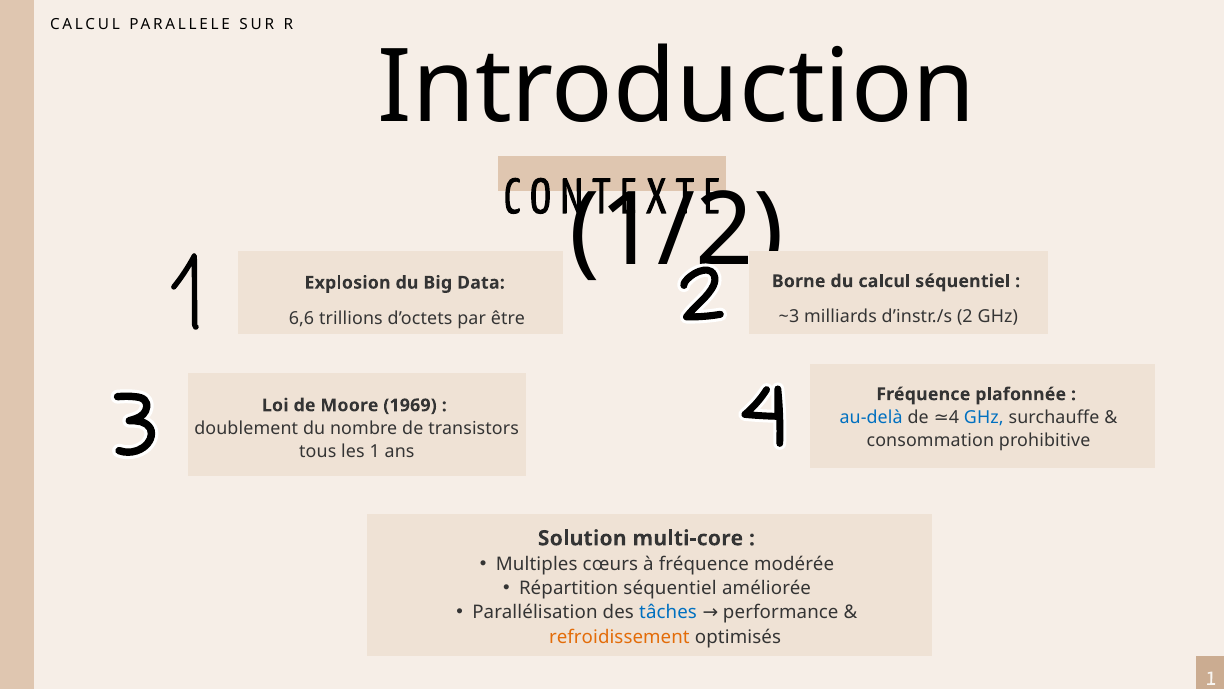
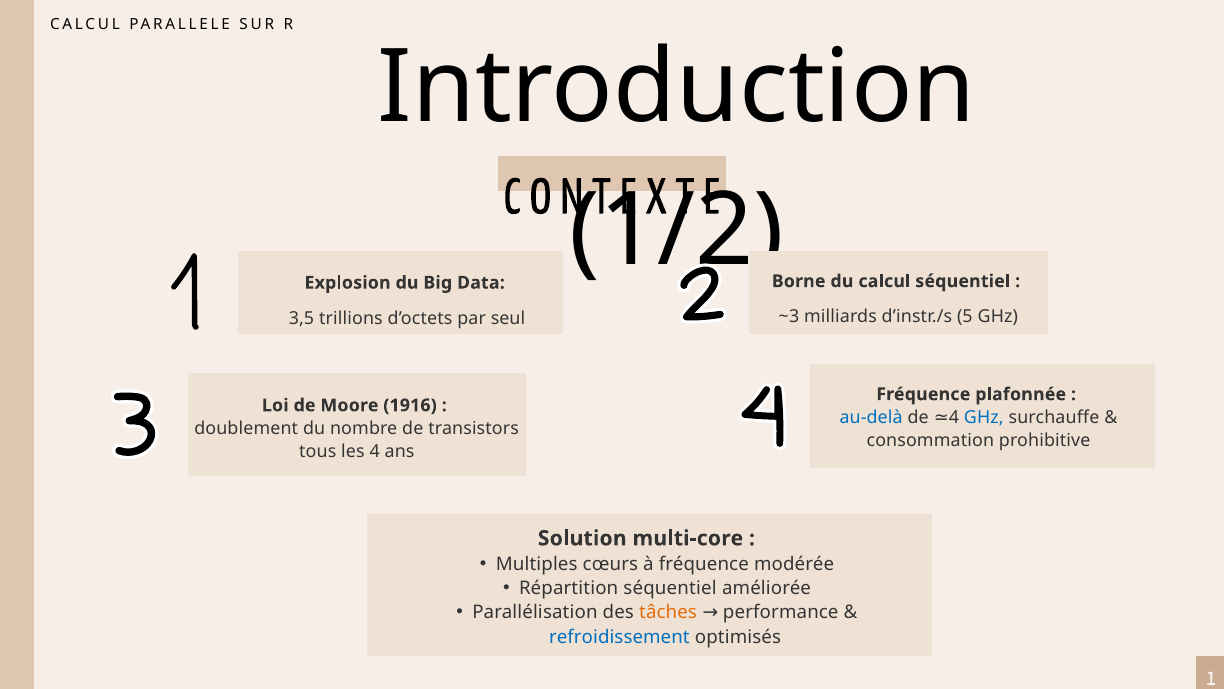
2: 2 -> 5
6,6: 6,6 -> 3,5
être: être -> seul
1969: 1969 -> 1916
les 1: 1 -> 4
tâches colour: blue -> orange
refroidissement colour: orange -> blue
